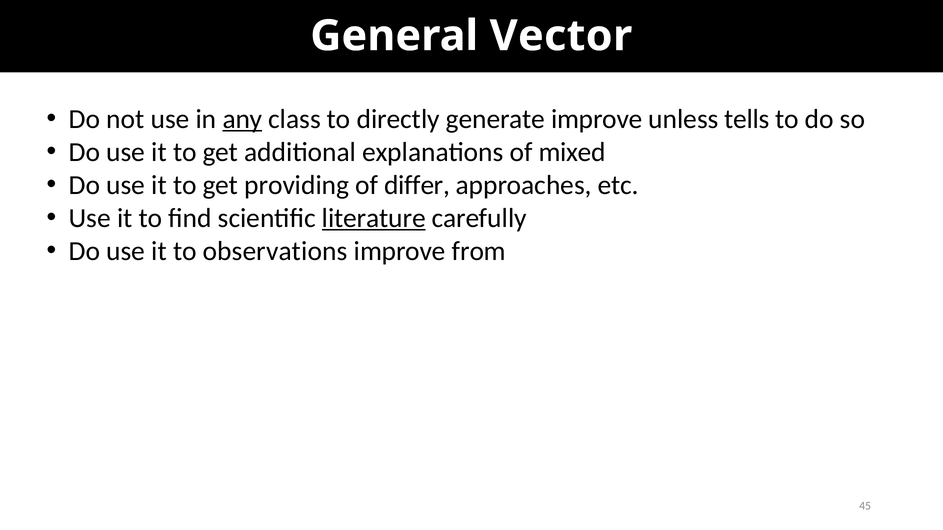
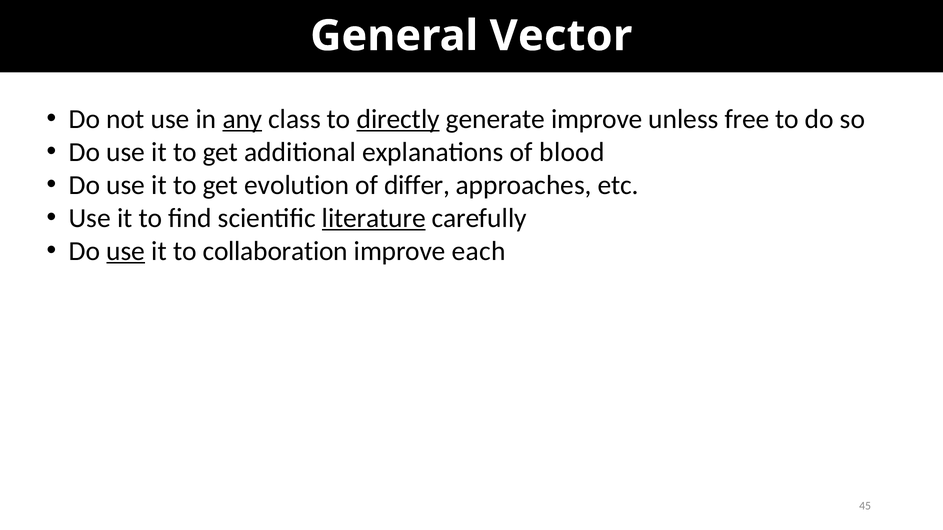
directly underline: none -> present
tells: tells -> free
mixed: mixed -> blood
providing: providing -> evolution
use at (126, 251) underline: none -> present
observations: observations -> collaboration
from: from -> each
